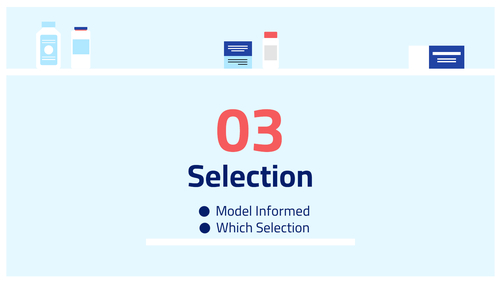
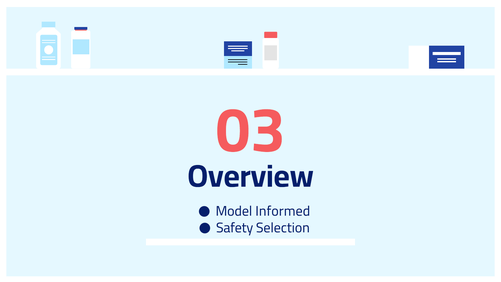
Selection at (250, 176): Selection -> Overview
Which: Which -> Safety
